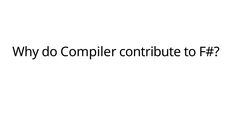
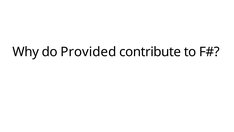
Compiler: Compiler -> Provided
